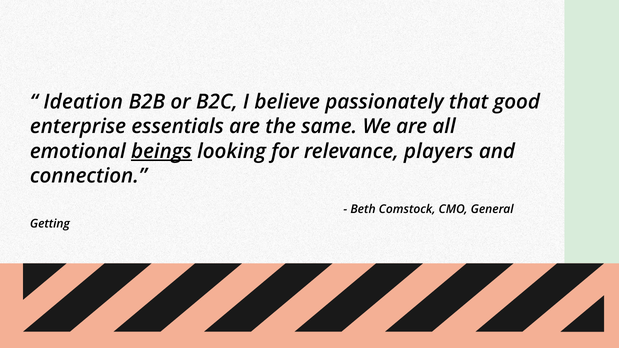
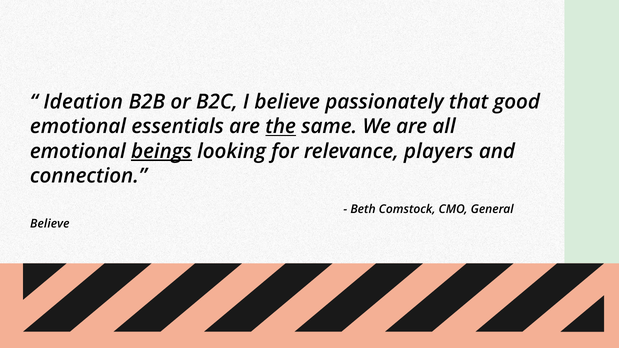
enterprise at (78, 127): enterprise -> emotional
the underline: none -> present
Getting at (50, 224): Getting -> Believe
